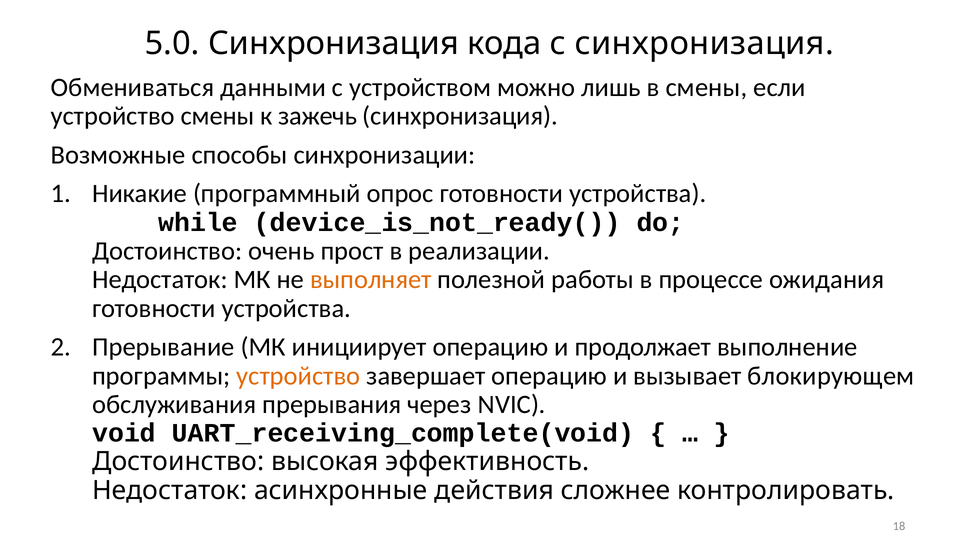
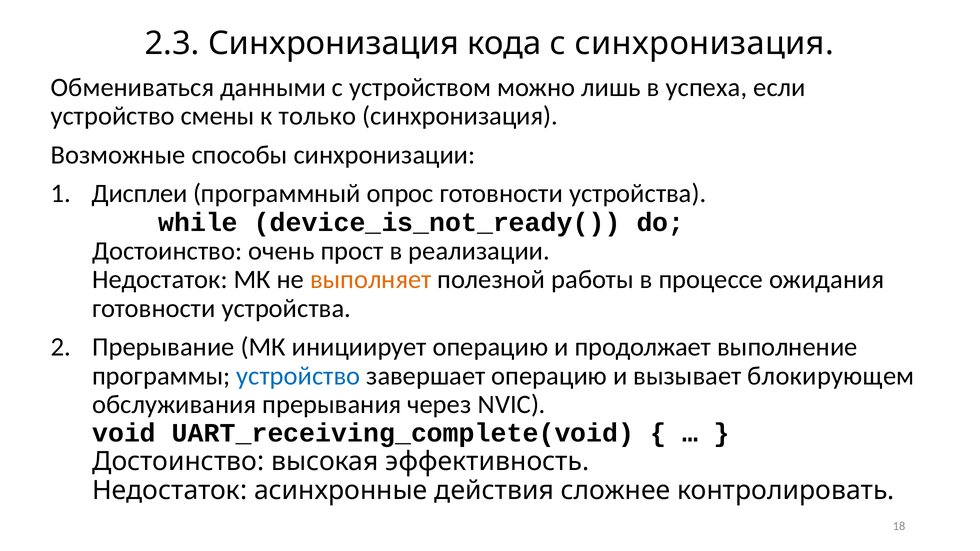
5.0: 5.0 -> 2.3
в смены: смены -> успеха
зажечь: зажечь -> только
Никакие: Никакие -> Дисплеи
устройство at (298, 376) colour: orange -> blue
